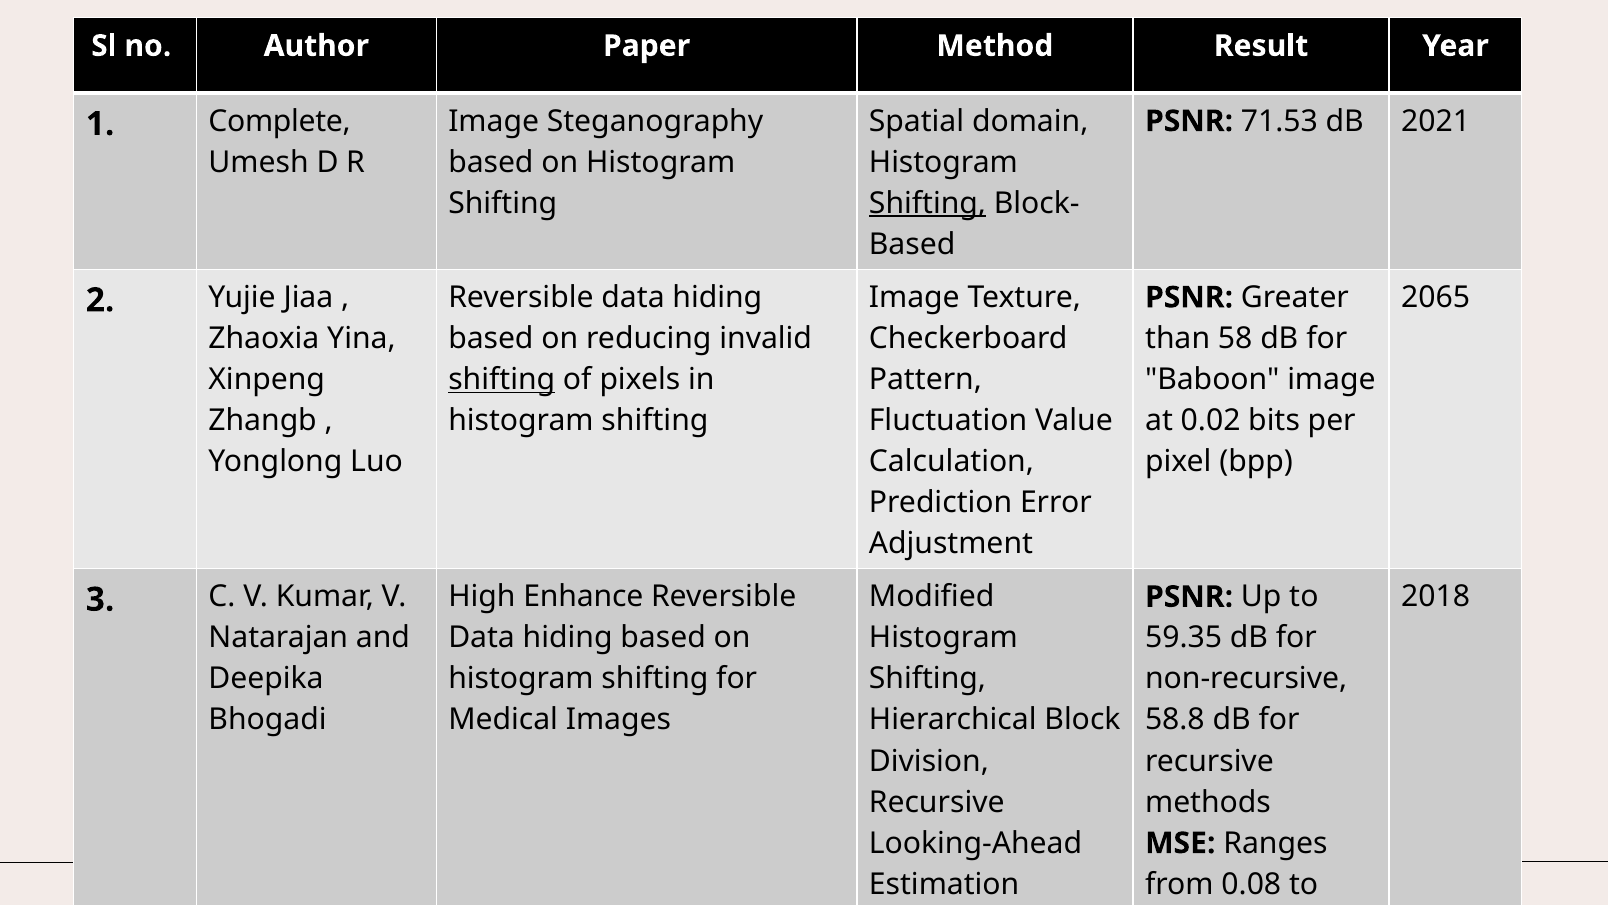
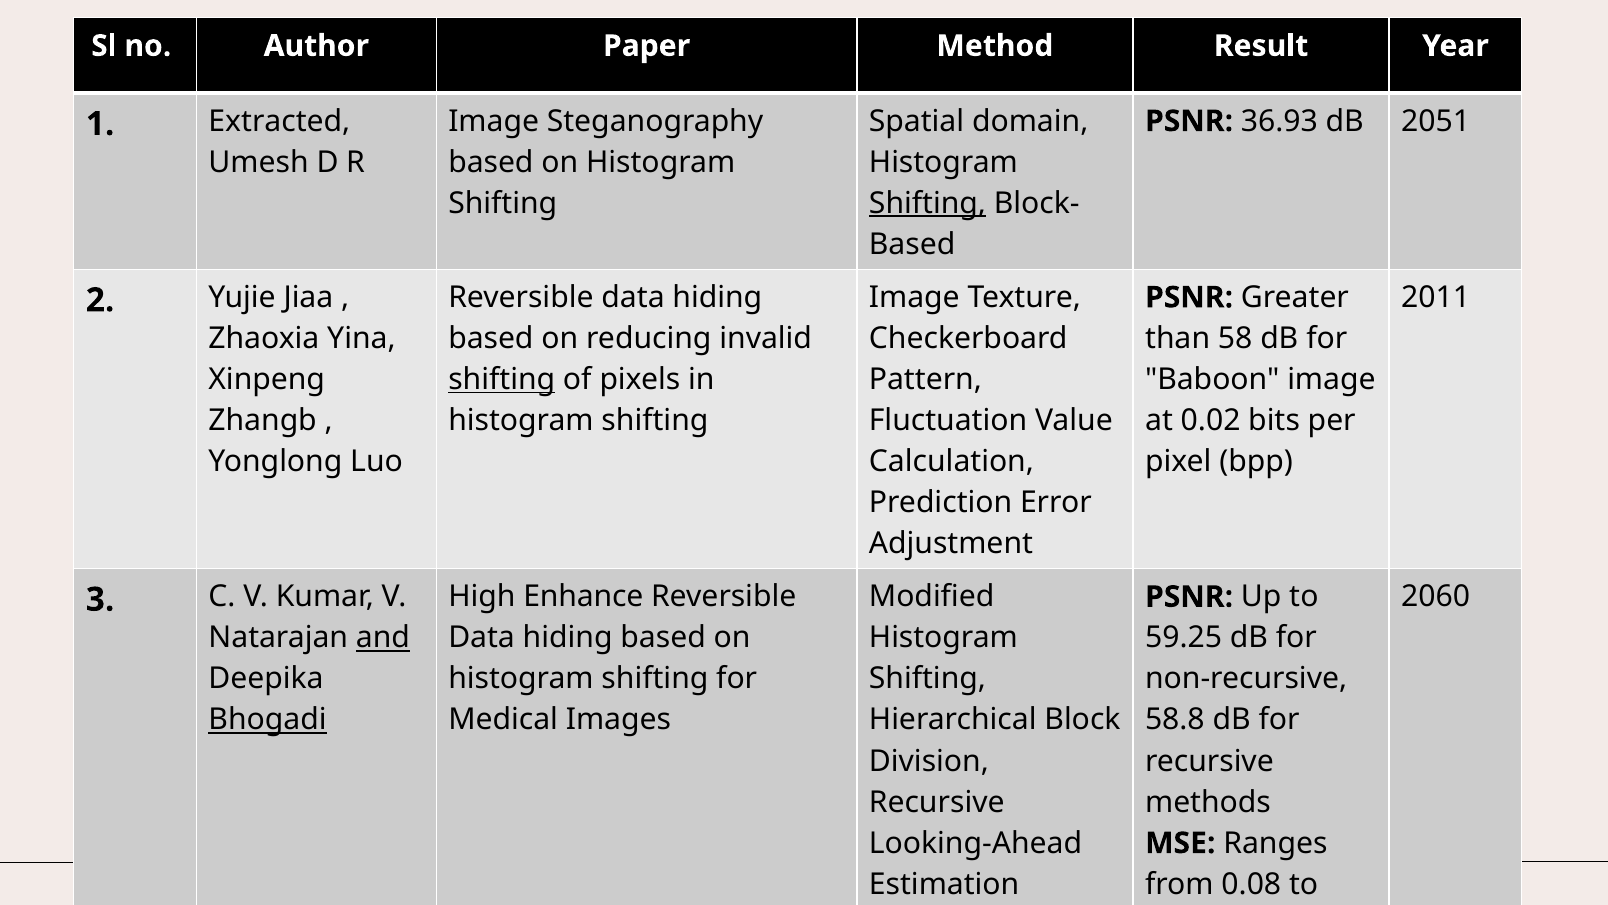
71.53: 71.53 -> 36.93
2021: 2021 -> 2051
Complete: Complete -> Extracted
2065: 2065 -> 2011
2018: 2018 -> 2060
and underline: none -> present
59.35: 59.35 -> 59.25
Bhogadi underline: none -> present
